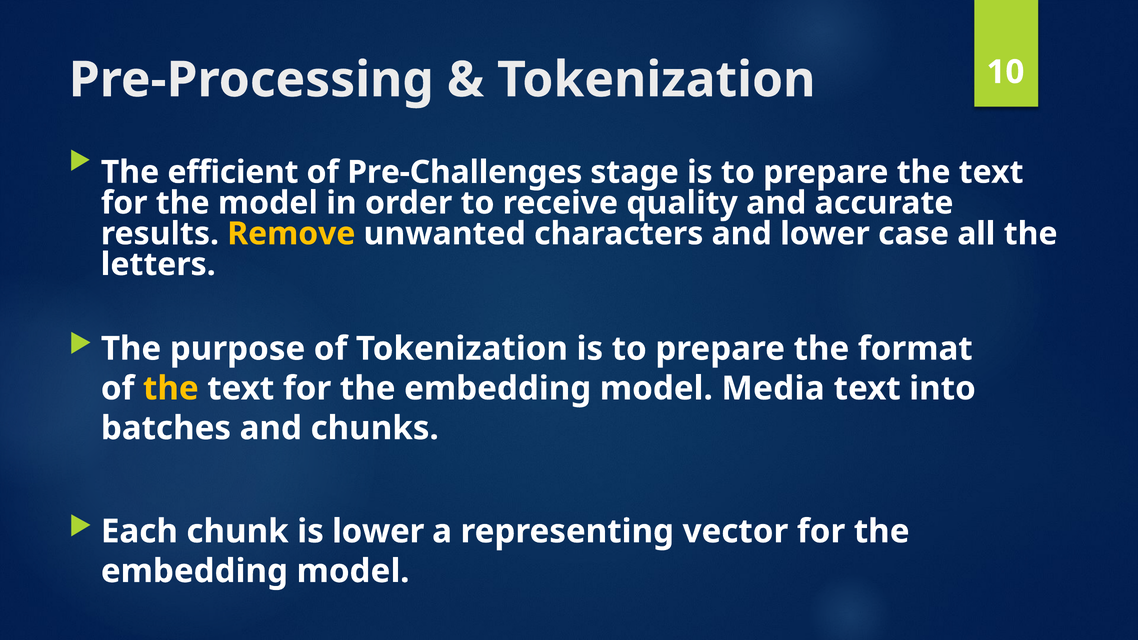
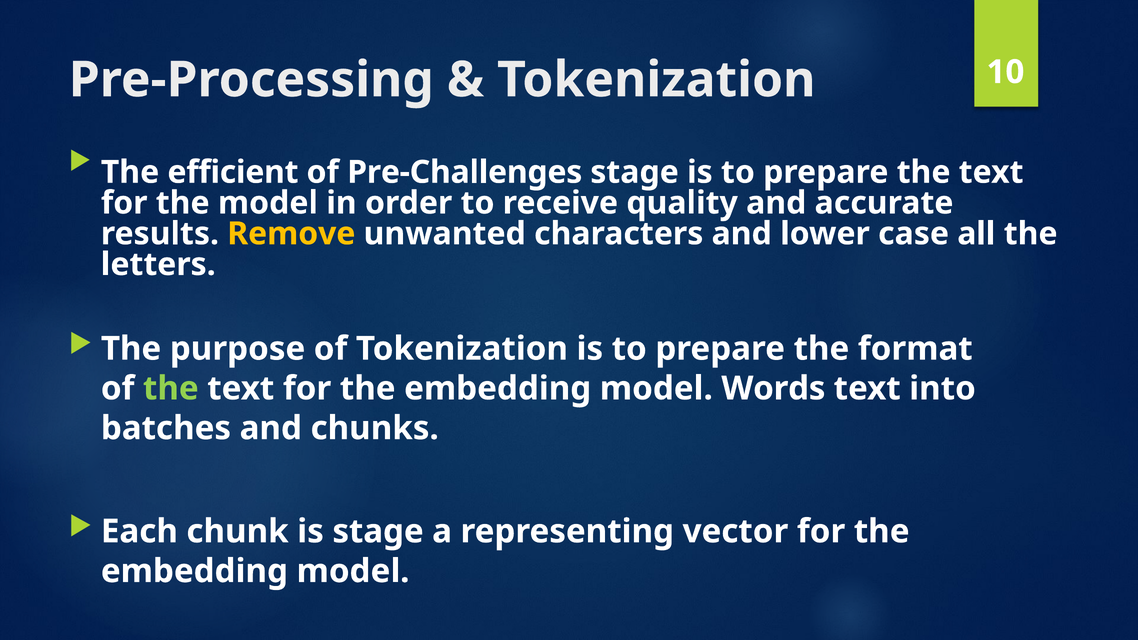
the at (171, 389) colour: yellow -> light green
Media: Media -> Words
is lower: lower -> stage
